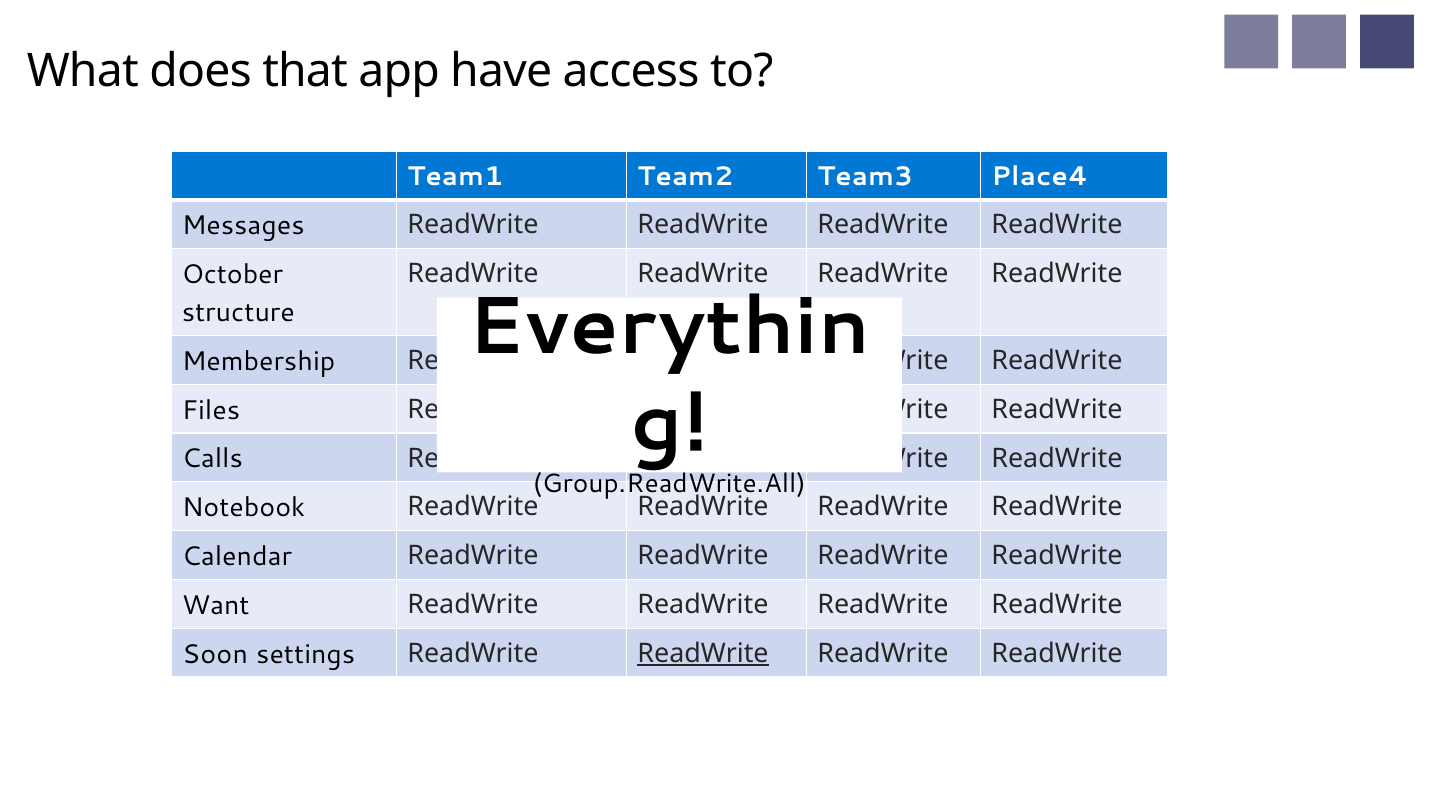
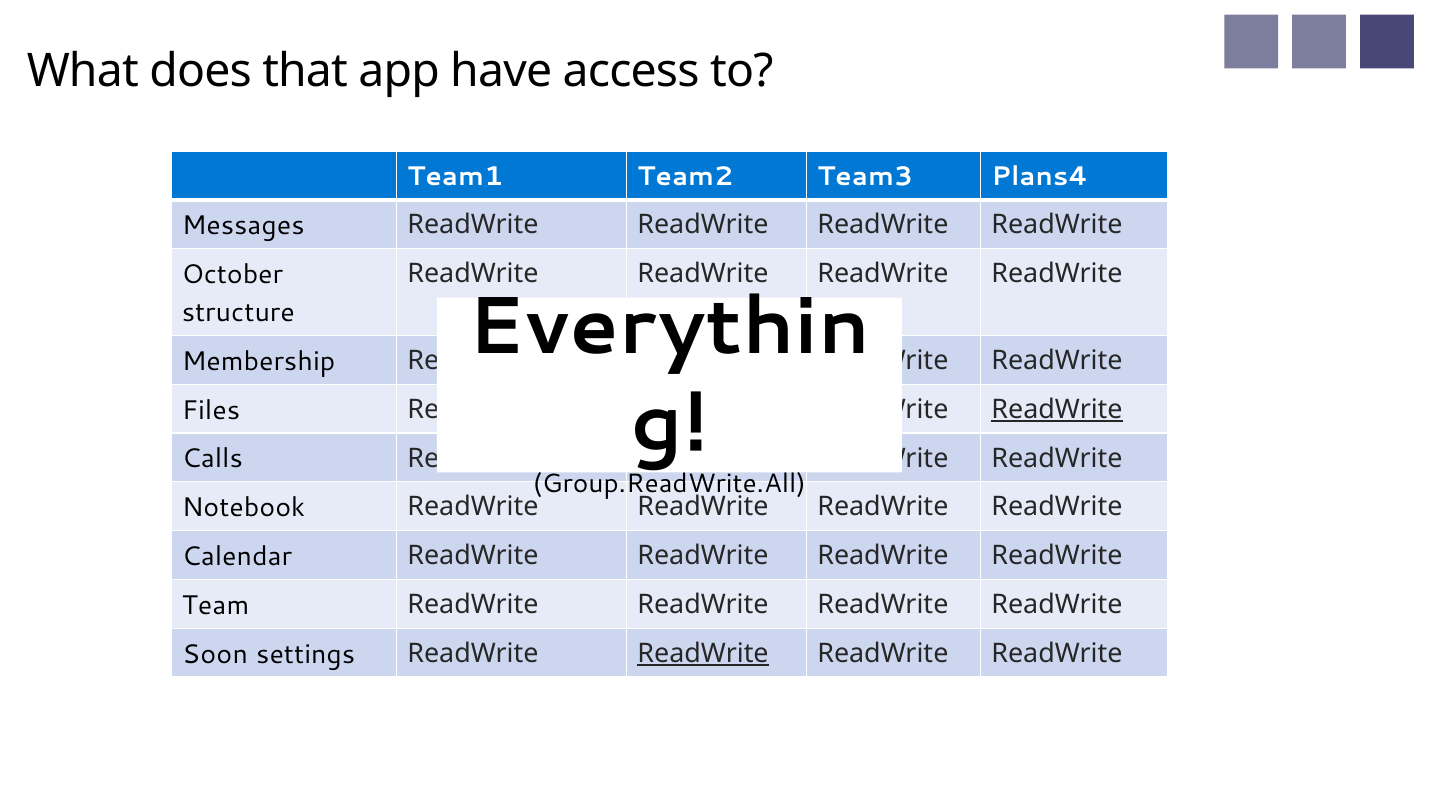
Place4: Place4 -> Plans4
ReadWrite at (1057, 409) underline: none -> present
Want: Want -> Team
